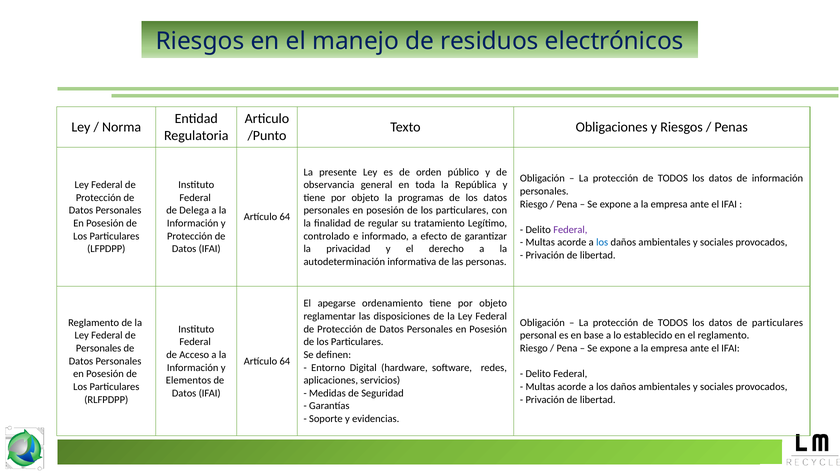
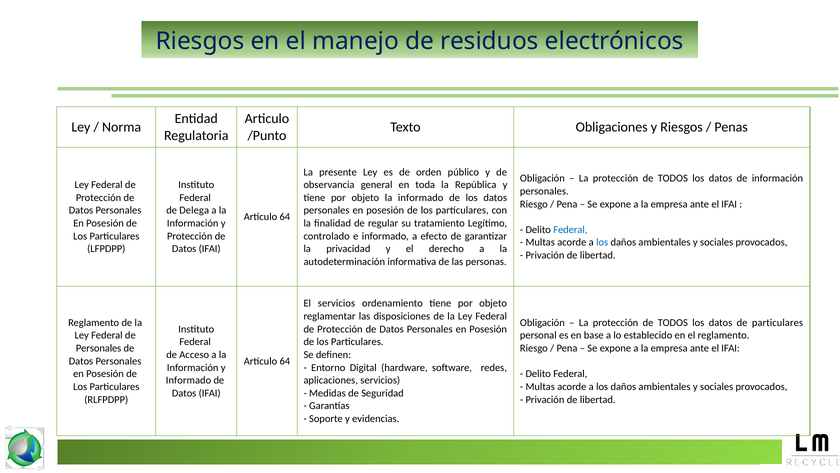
la programas: programas -> informado
Federal at (570, 229) colour: purple -> blue
El apegarse: apegarse -> servicios
Elementos at (189, 380): Elementos -> Informado
